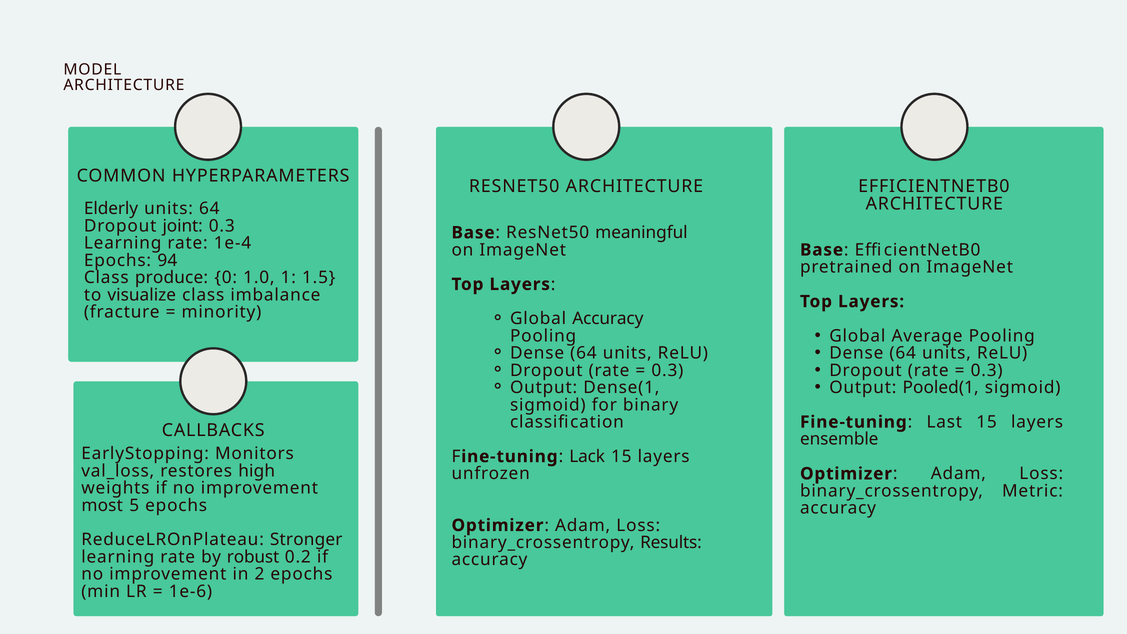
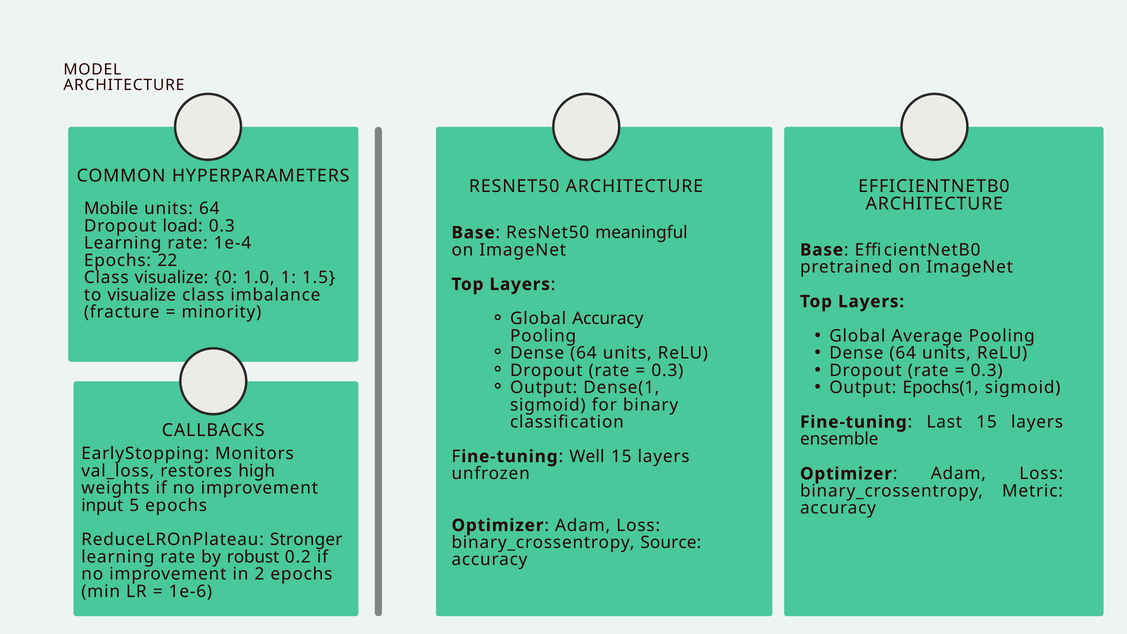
Elderly: Elderly -> Mobile
joint: joint -> load
94: 94 -> 22
Class produce: produce -> visualize
Pooled(1: Pooled(1 -> Epochs(1
Lack: Lack -> Well
most: most -> input
Results: Results -> Source
